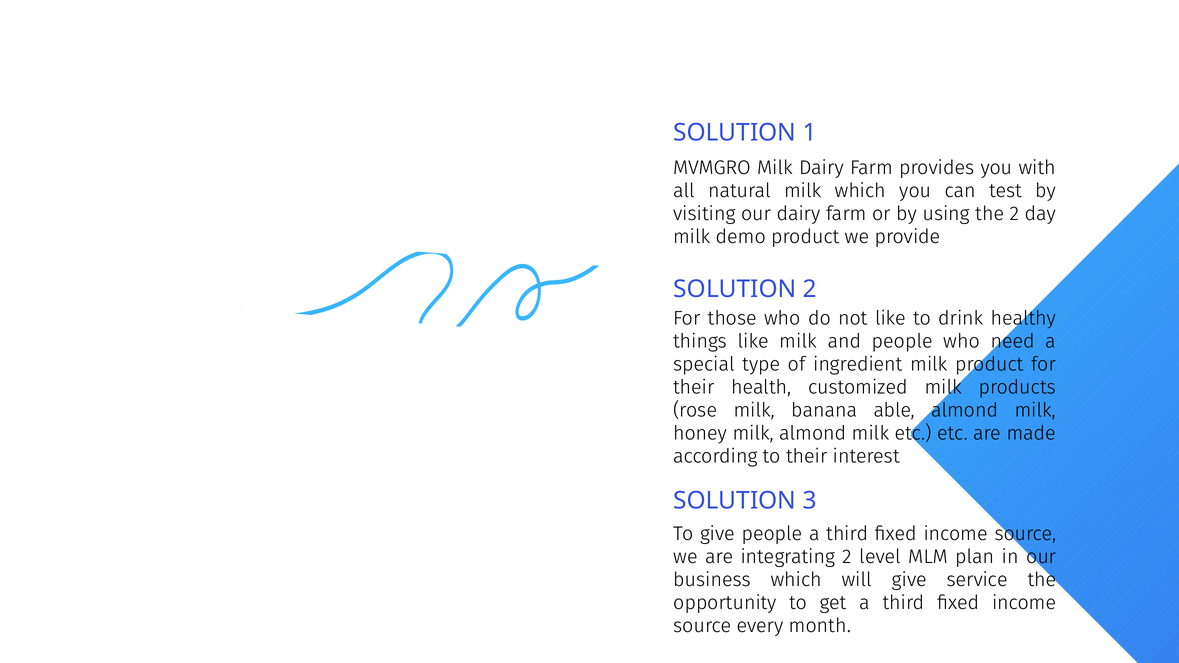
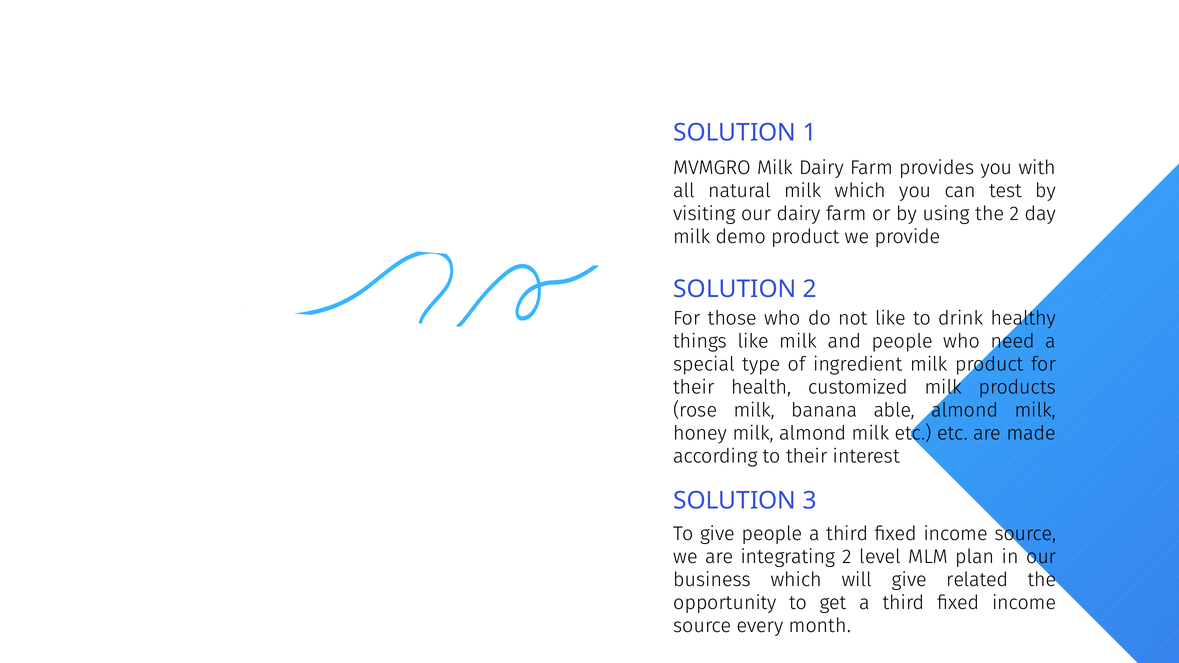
service: service -> related
